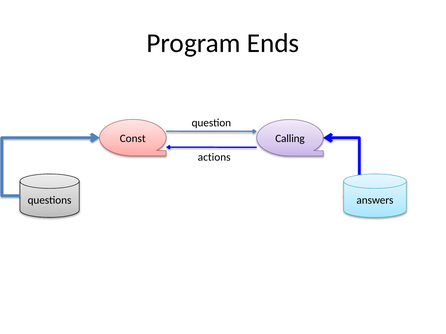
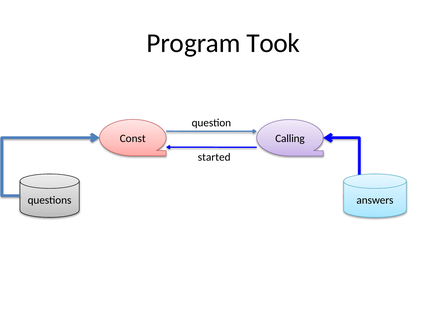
Ends: Ends -> Took
actions: actions -> started
